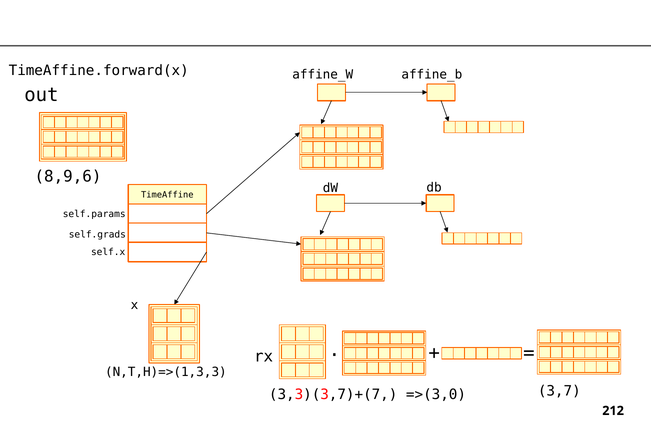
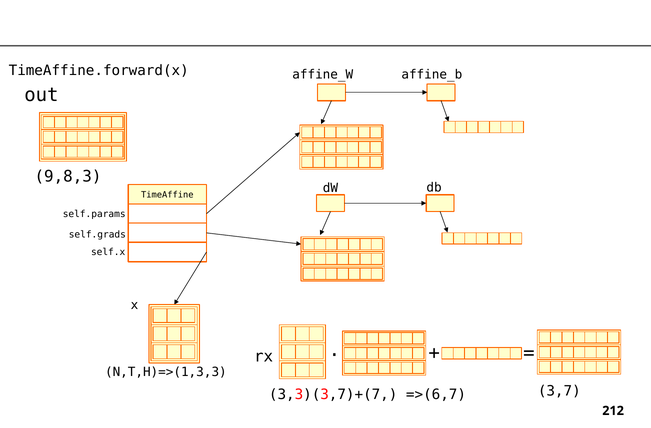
8,9,6: 8,9,6 -> 9,8,3
=>(3,0: =>(3,0 -> =>(6,7
